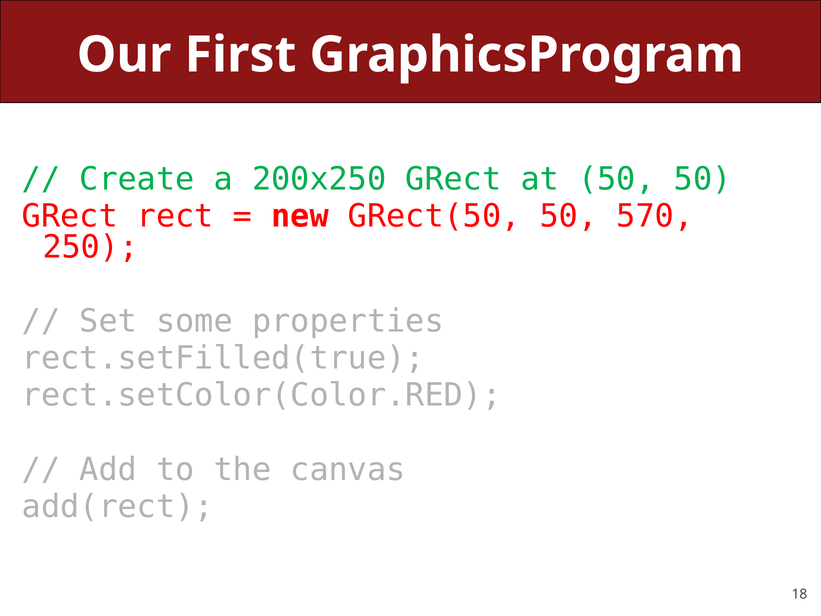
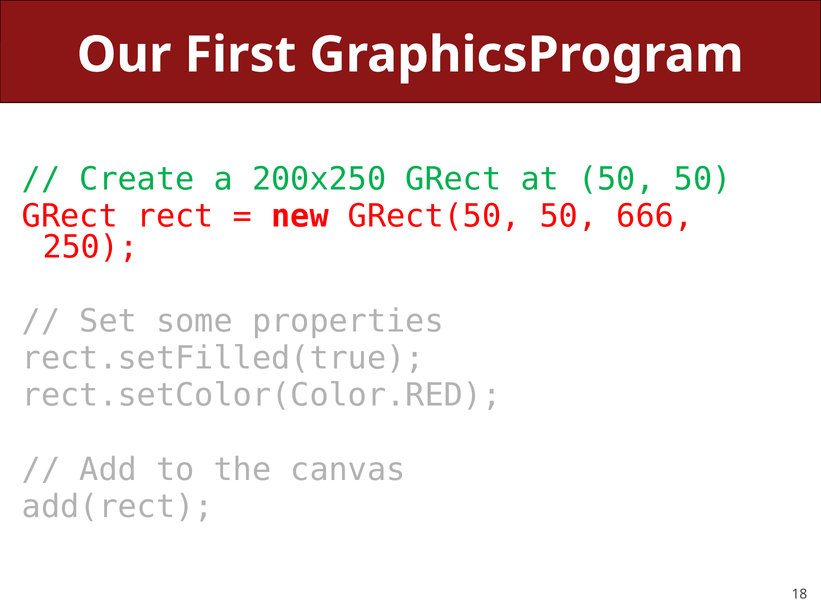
570: 570 -> 666
